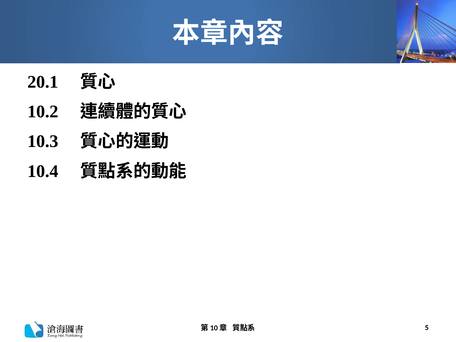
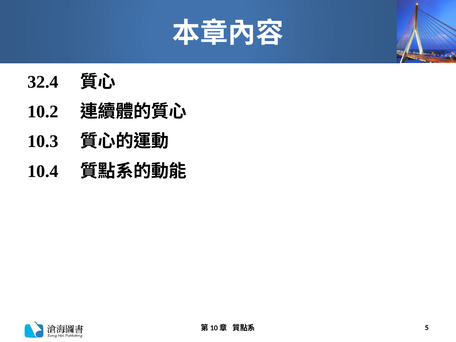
20.1: 20.1 -> 32.4
